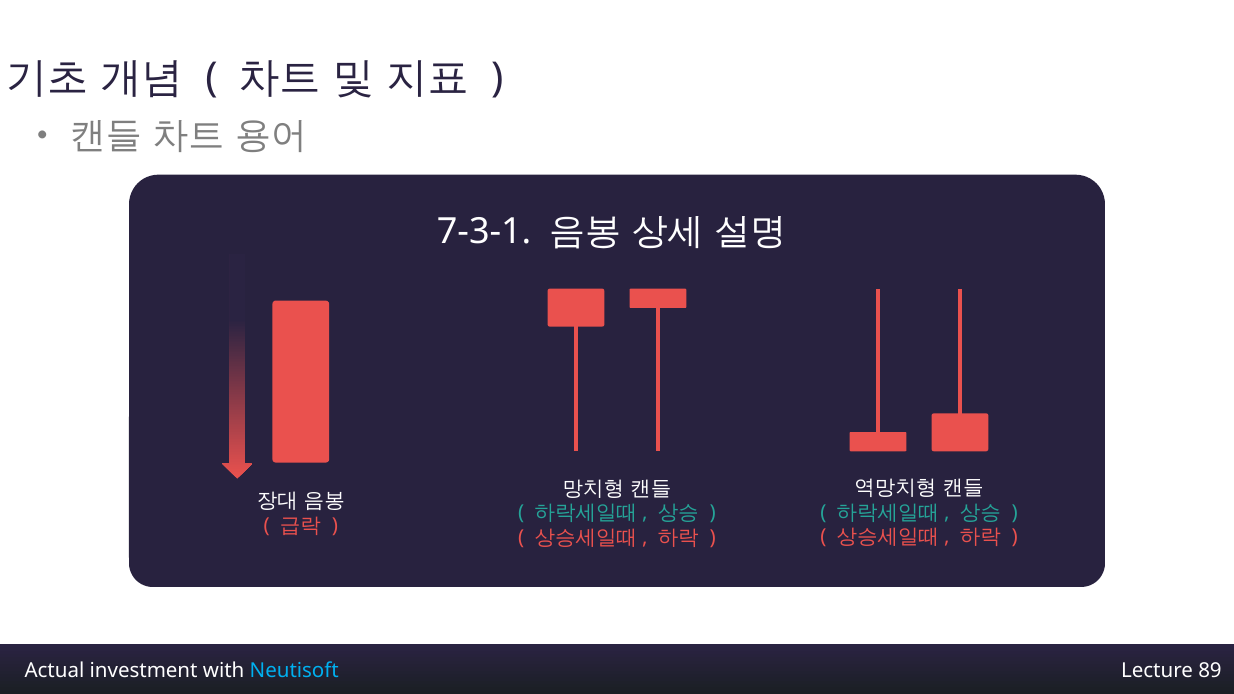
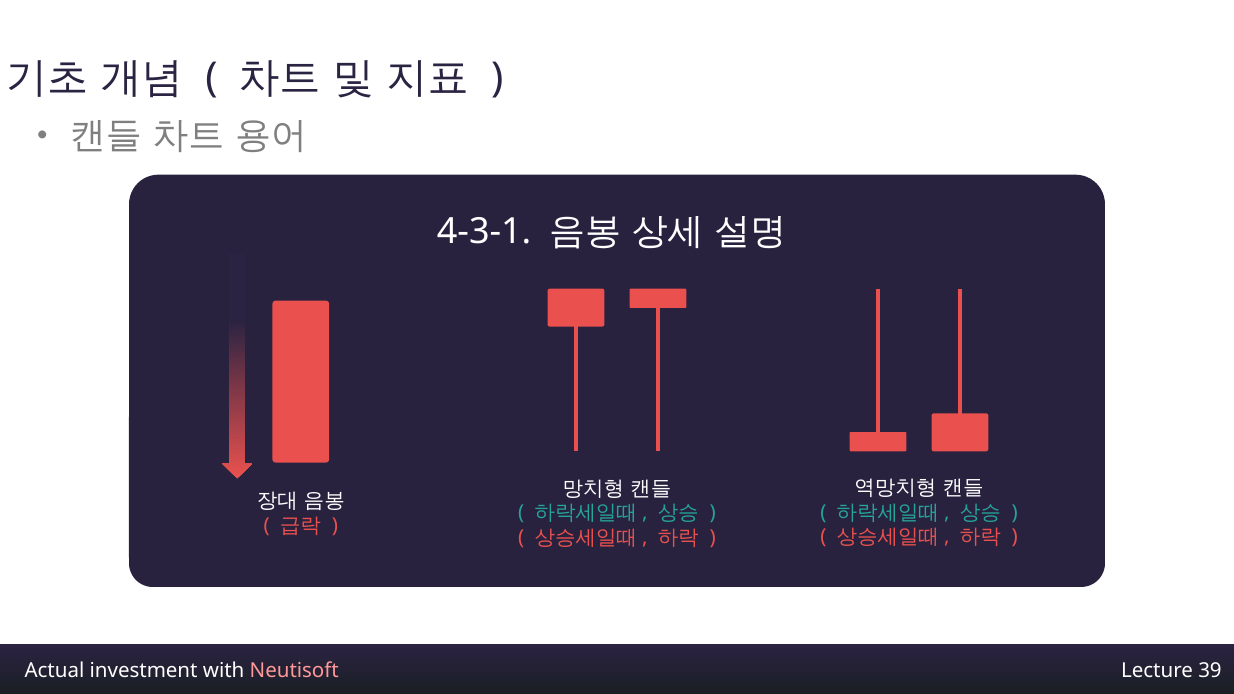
7-3-1: 7-3-1 -> 4-3-1
Neutisoft colour: light blue -> pink
89: 89 -> 39
